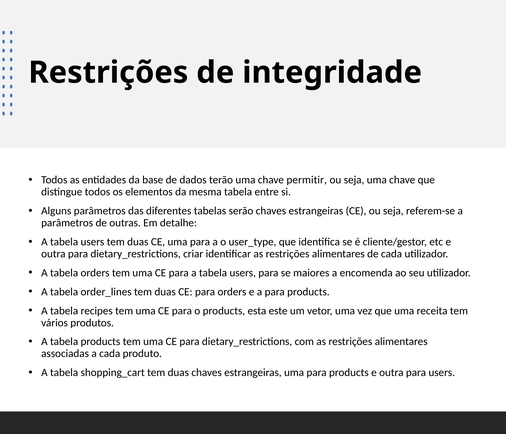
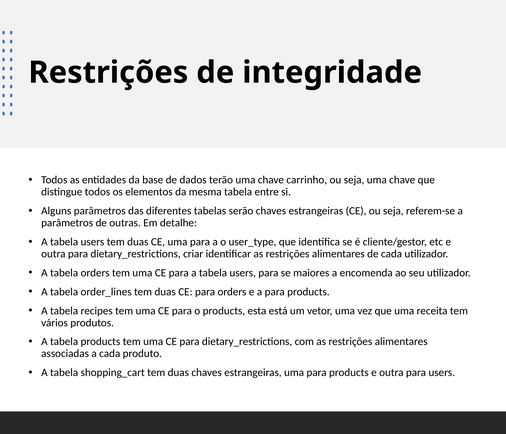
permitir: permitir -> carrinho
este: este -> está
